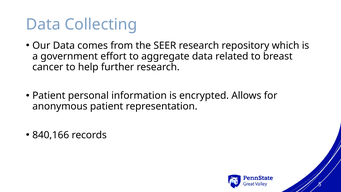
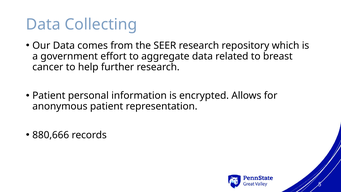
840,166: 840,166 -> 880,666
